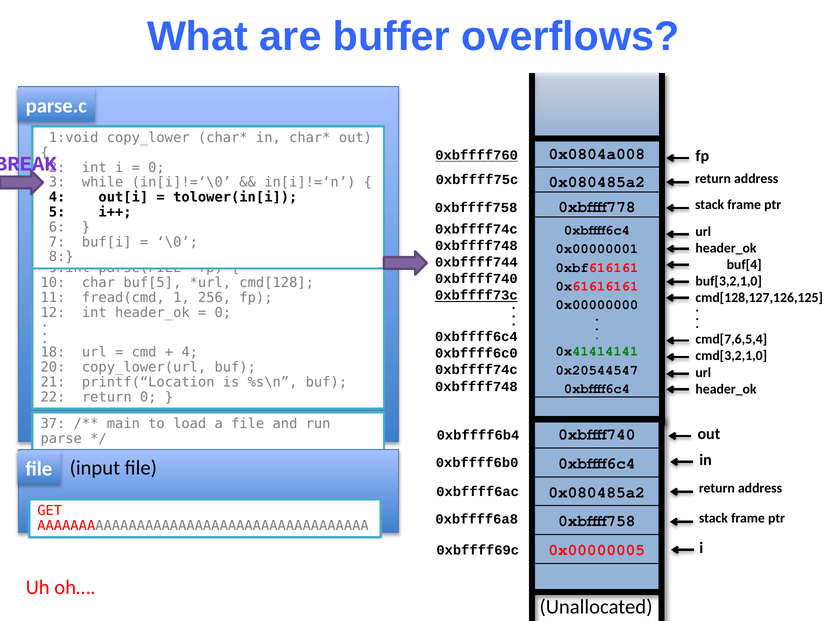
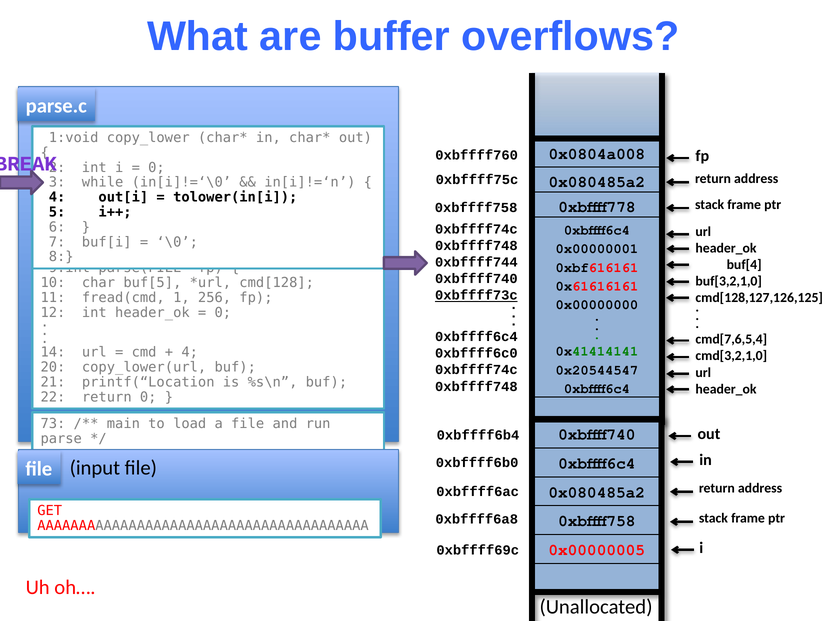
0xbffff760 underline: present -> none
18: 18 -> 14
37: 37 -> 73
